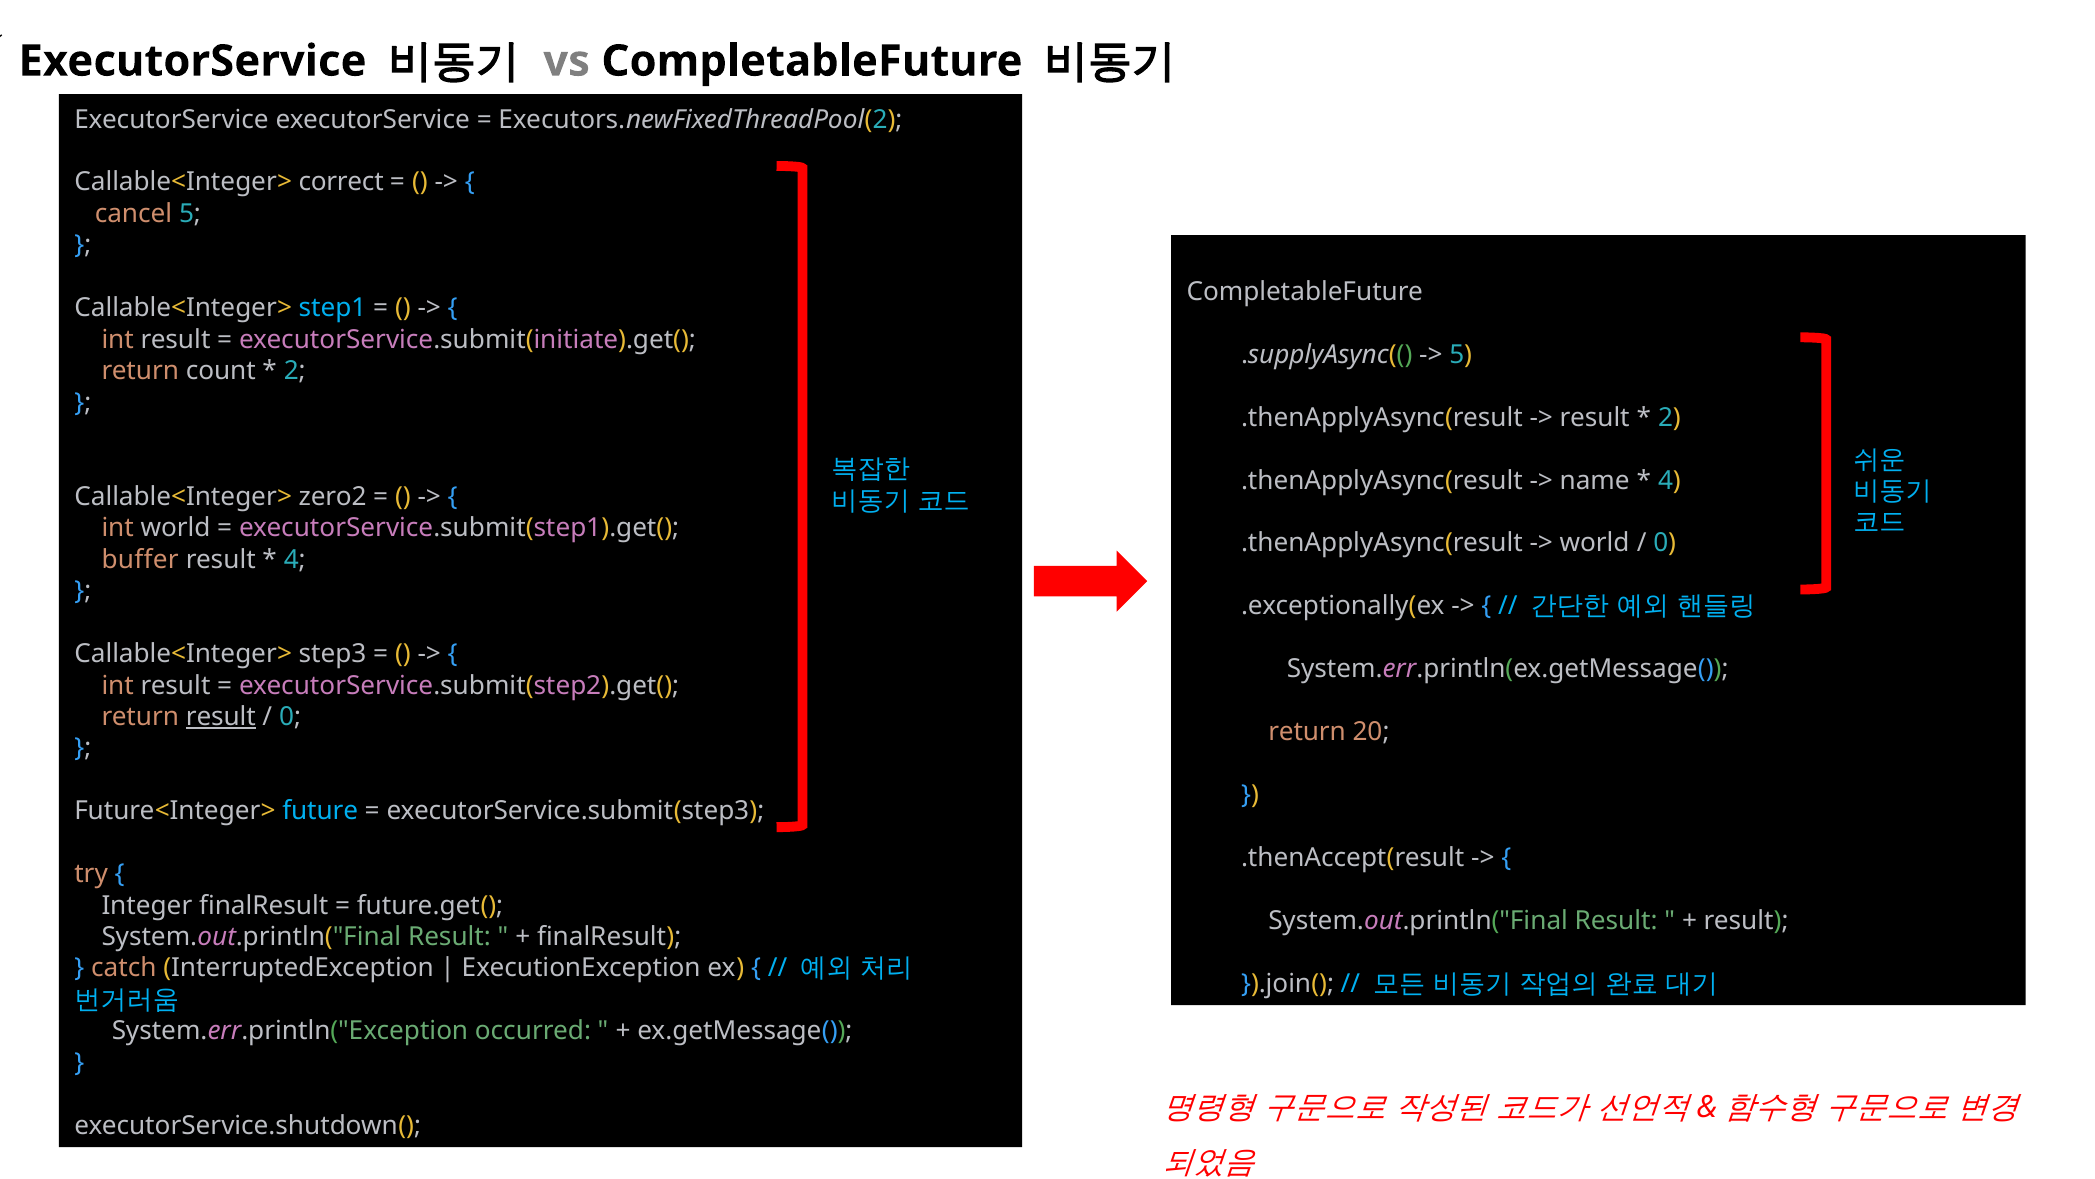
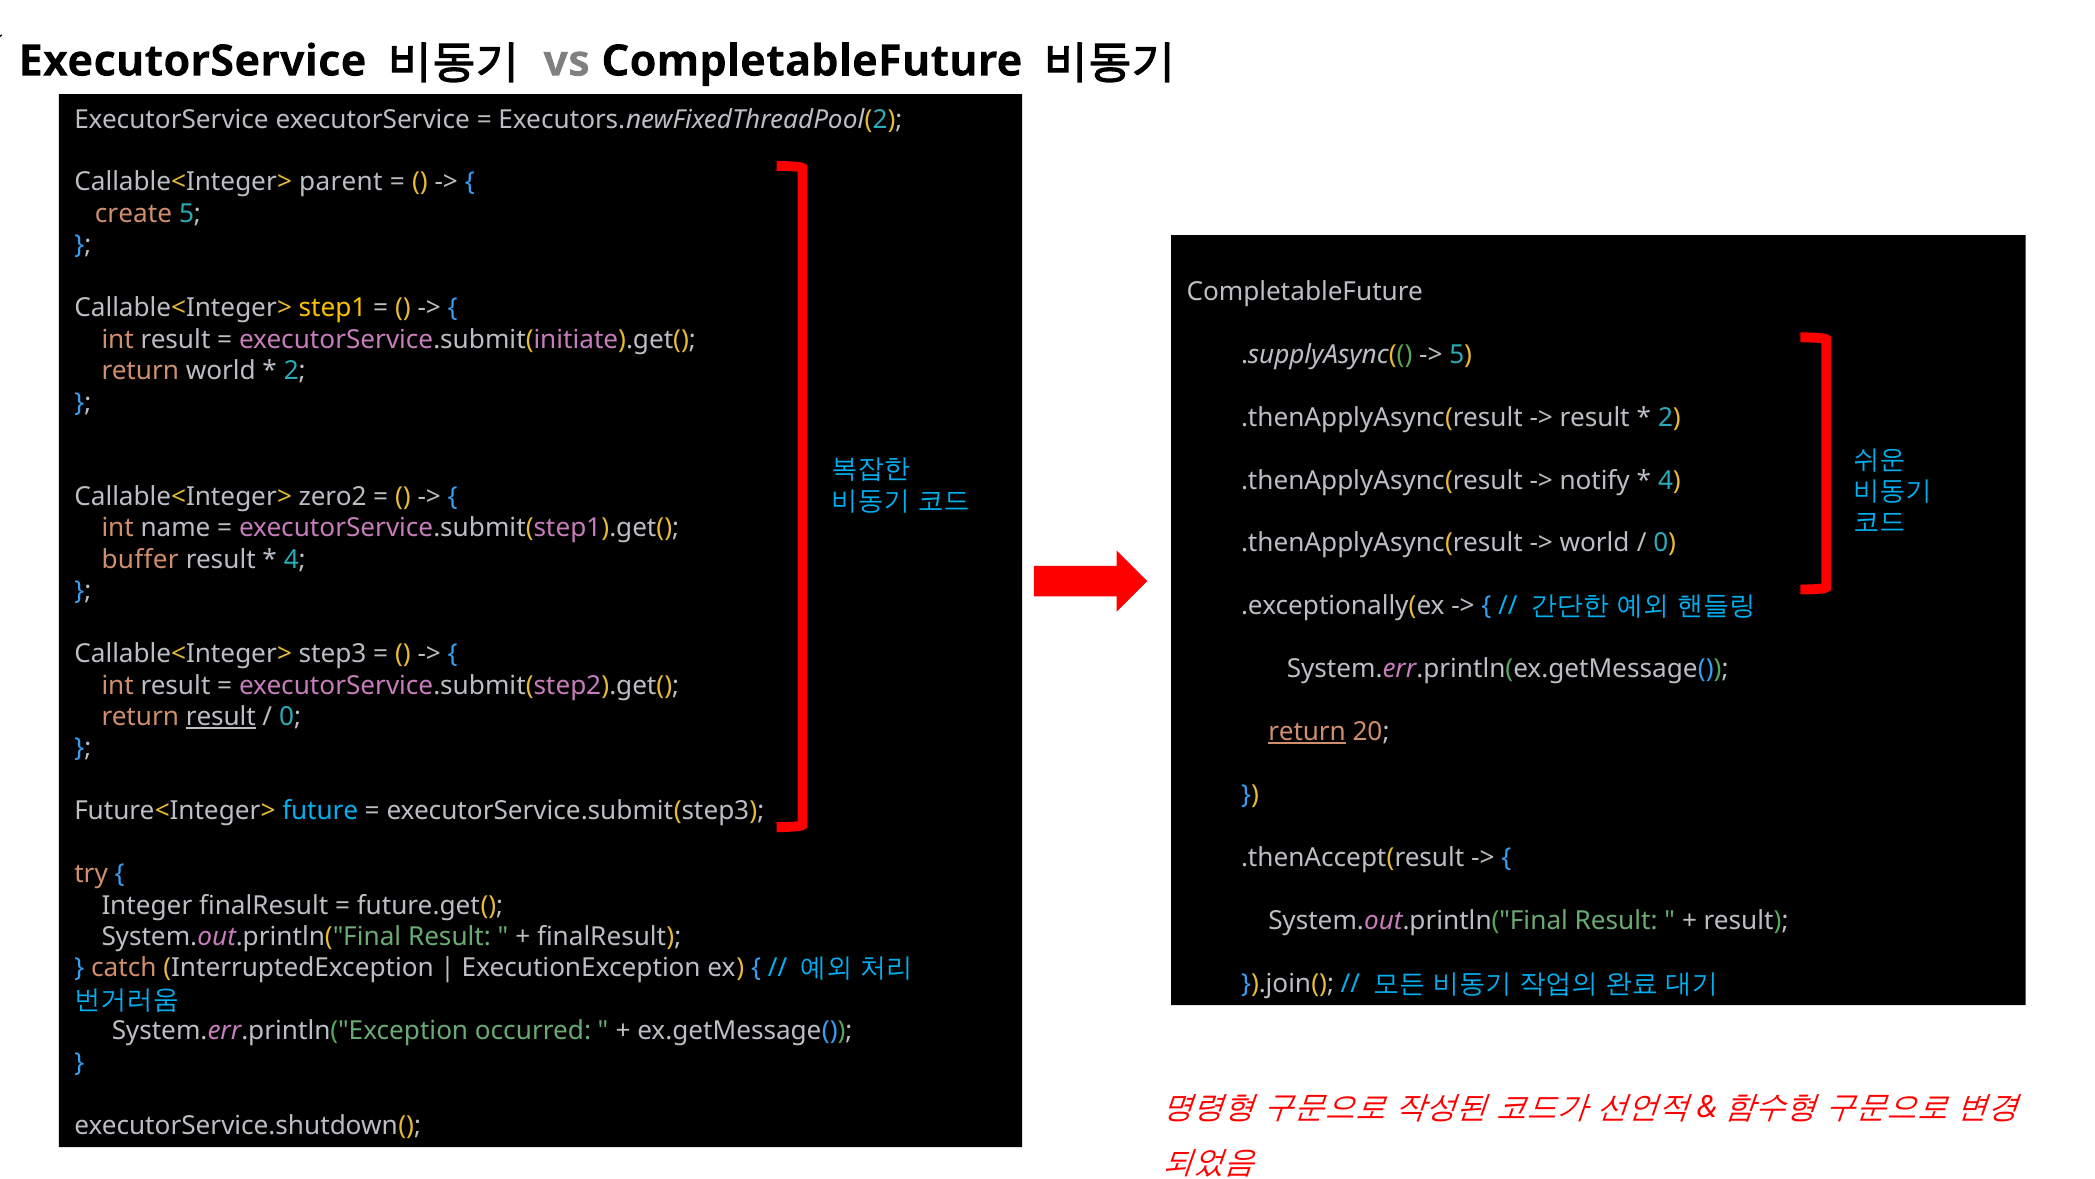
correct: correct -> parent
cancel: cancel -> create
step1 colour: light blue -> yellow
return count: count -> world
name: name -> notify
int world: world -> name
return at (1307, 732) underline: none -> present
